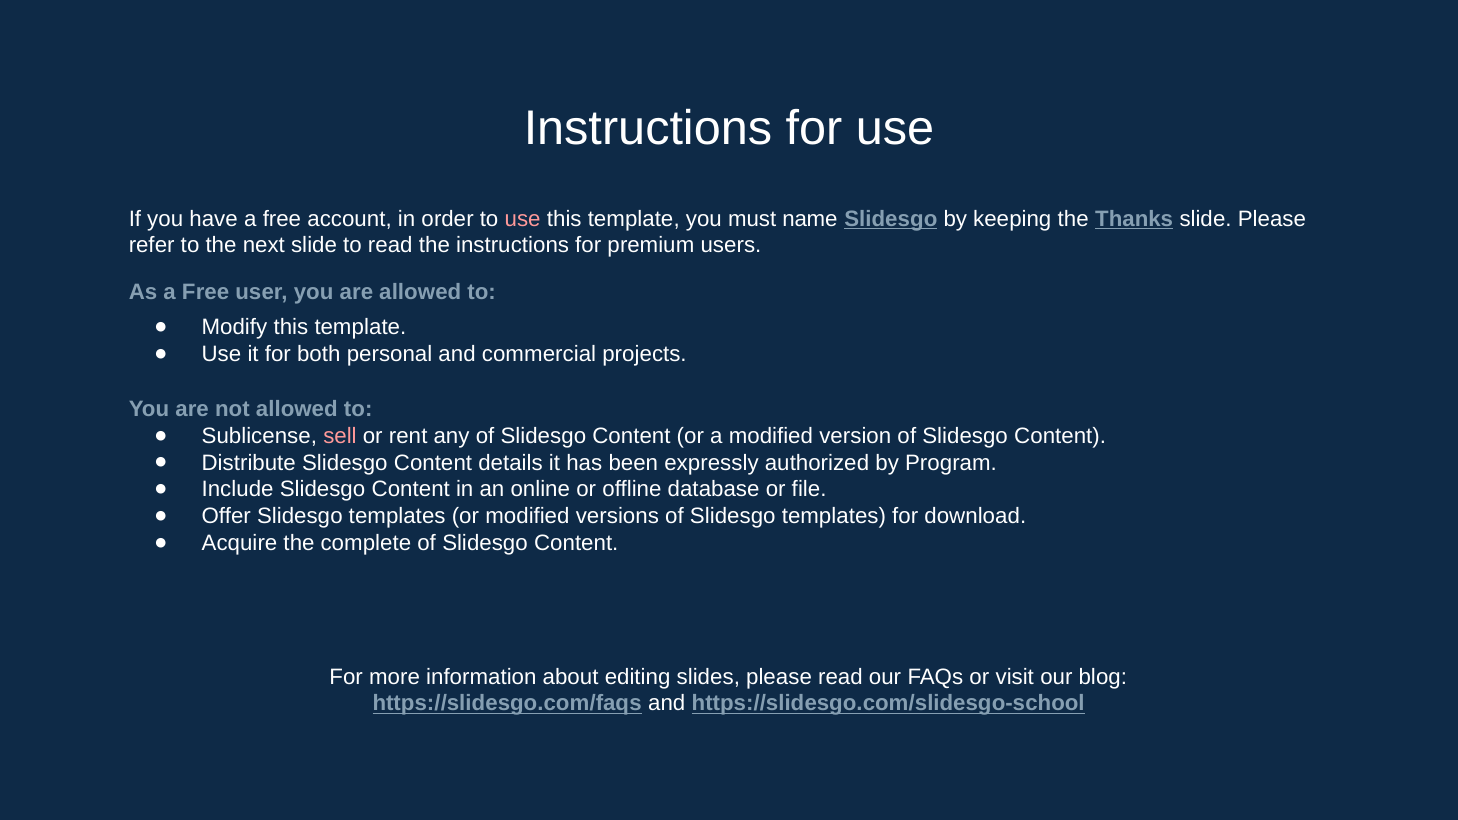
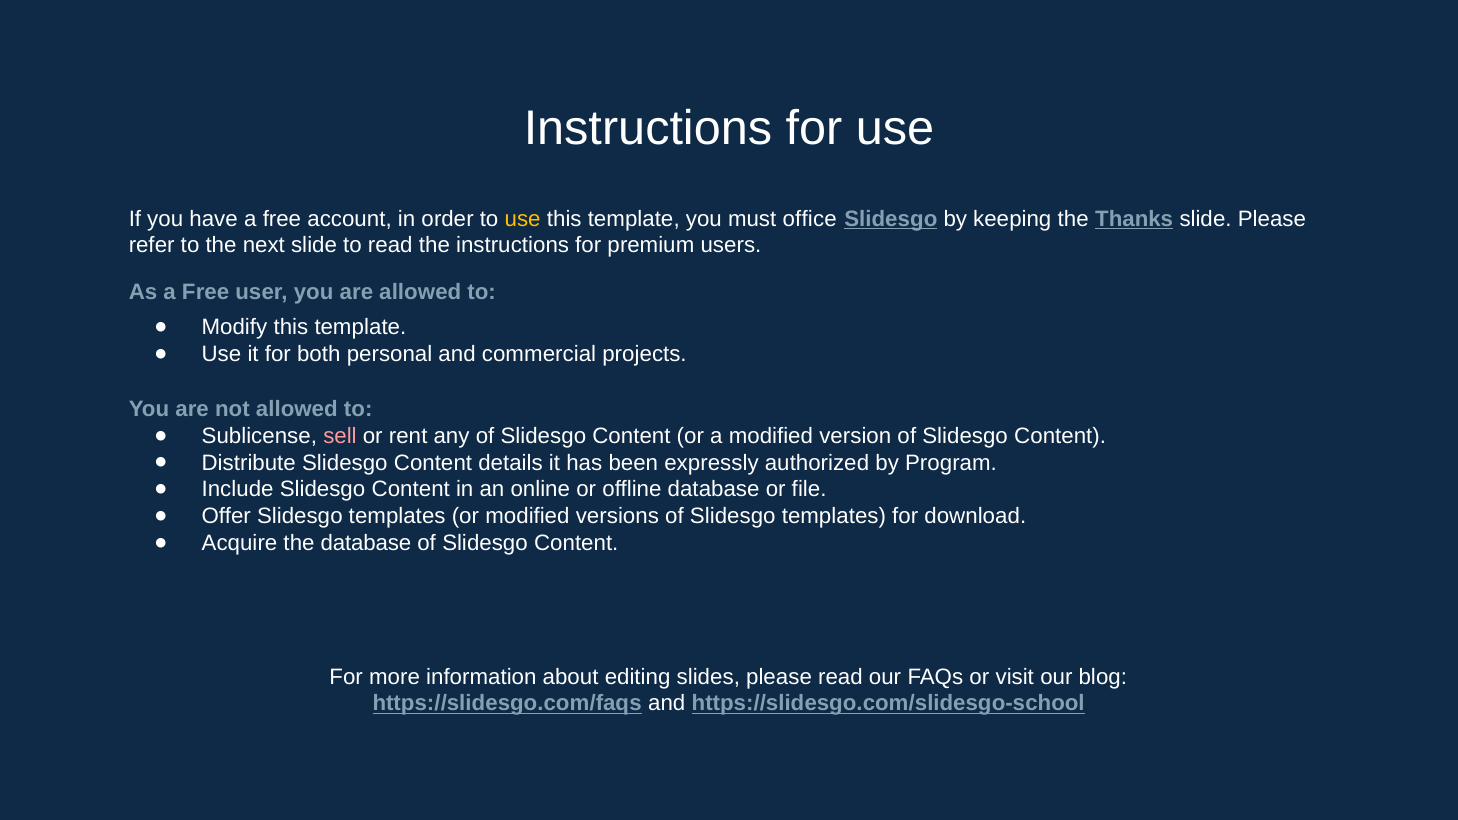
use at (523, 219) colour: pink -> yellow
name: name -> office
the complete: complete -> database
